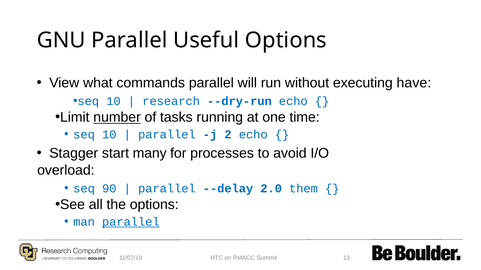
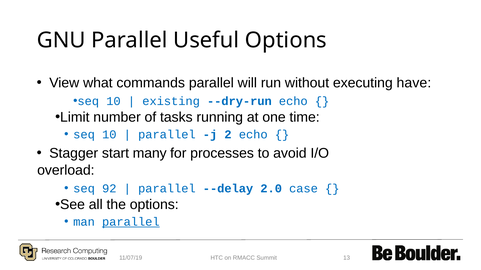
research: research -> existing
number underline: present -> none
90: 90 -> 92
them: them -> case
